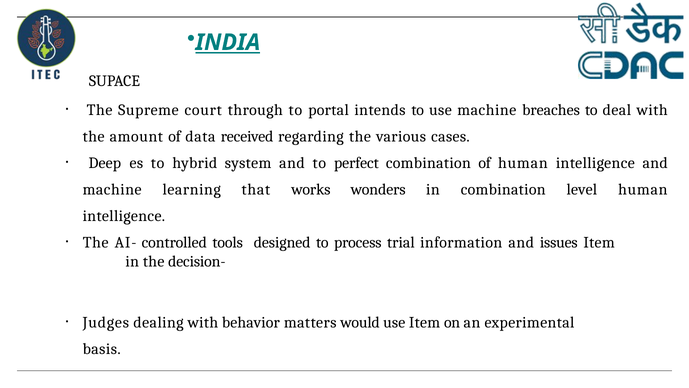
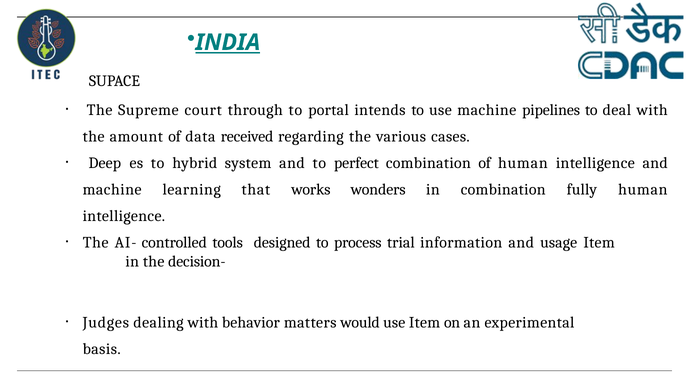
breaches: breaches -> pipelines
level: level -> fully
issues: issues -> usage
